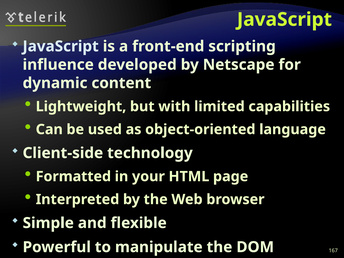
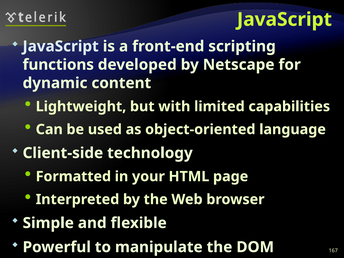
influence: influence -> functions
